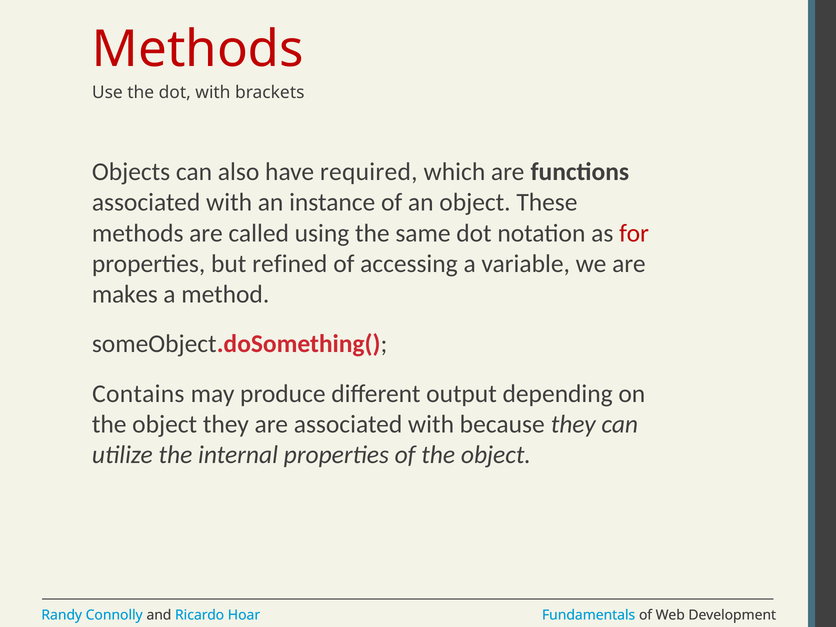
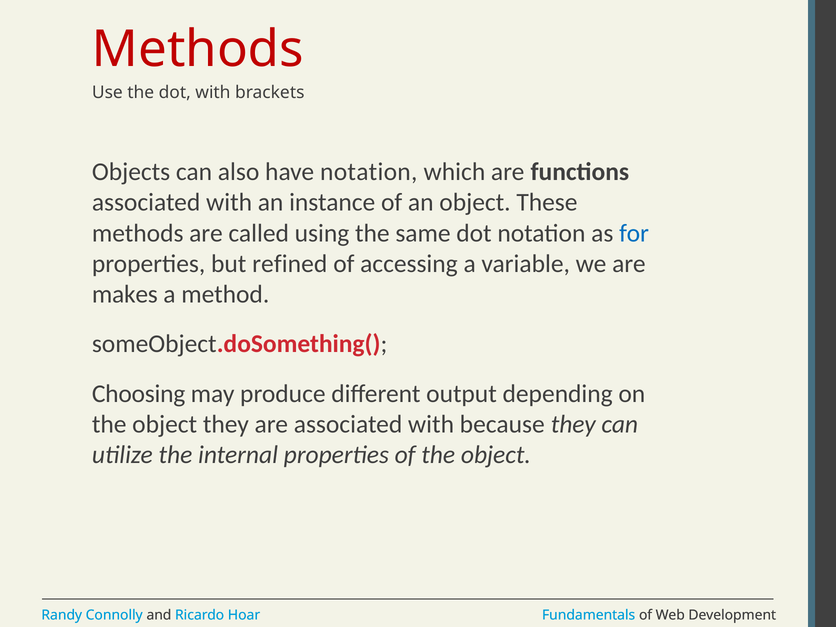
have required: required -> notation
for colour: red -> blue
Contains: Contains -> Choosing
